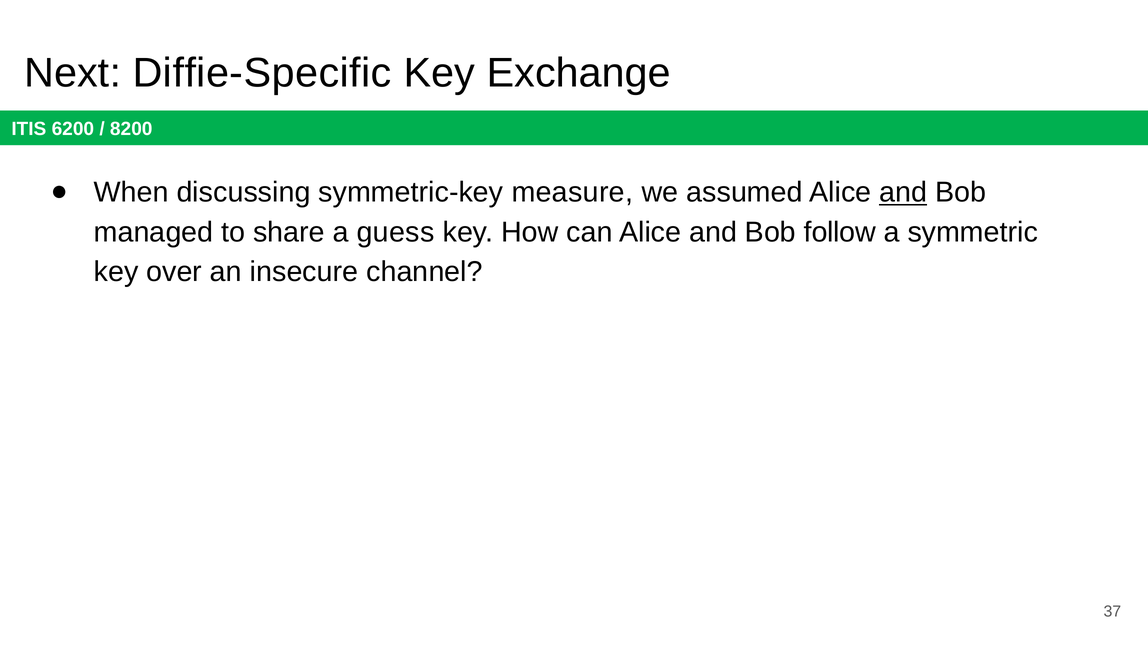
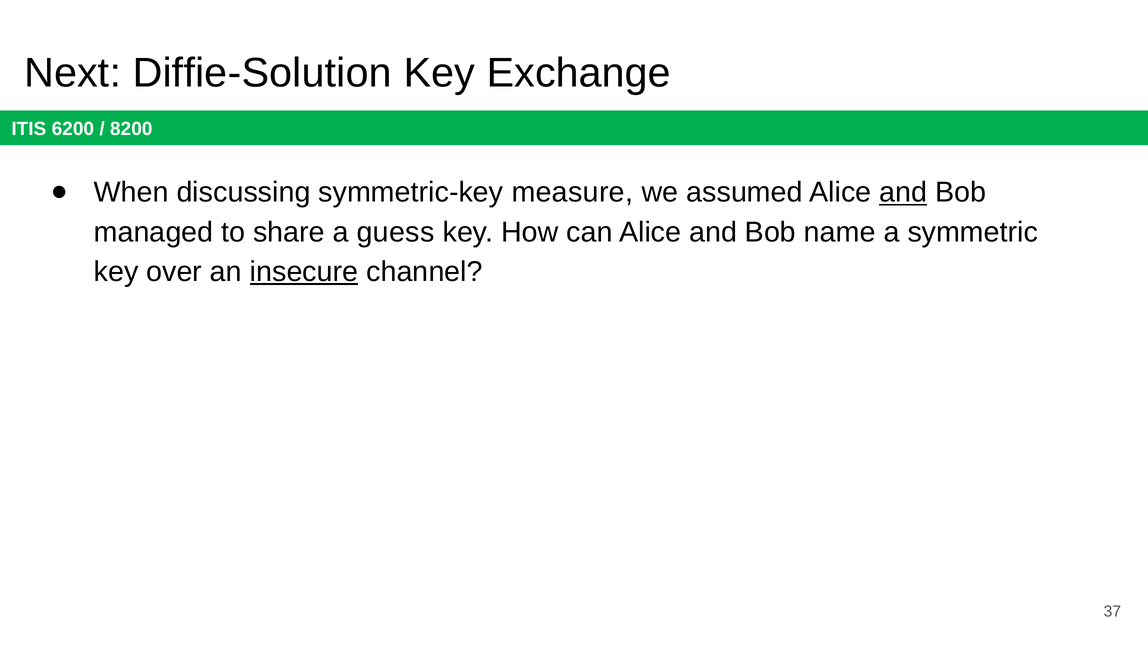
Diffie-Specific: Diffie-Specific -> Diffie-Solution
follow: follow -> name
insecure underline: none -> present
